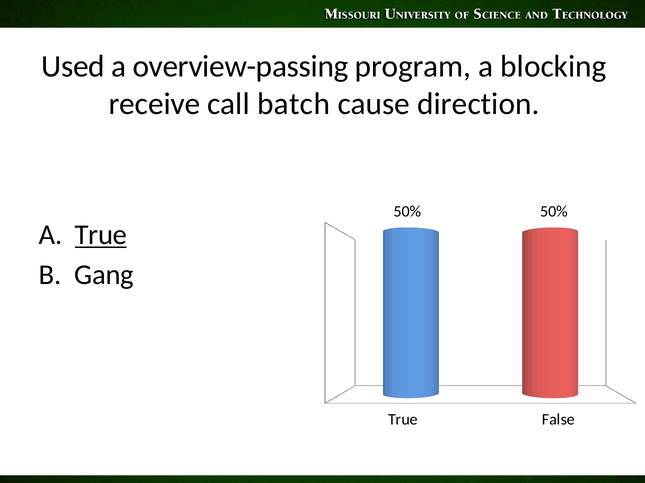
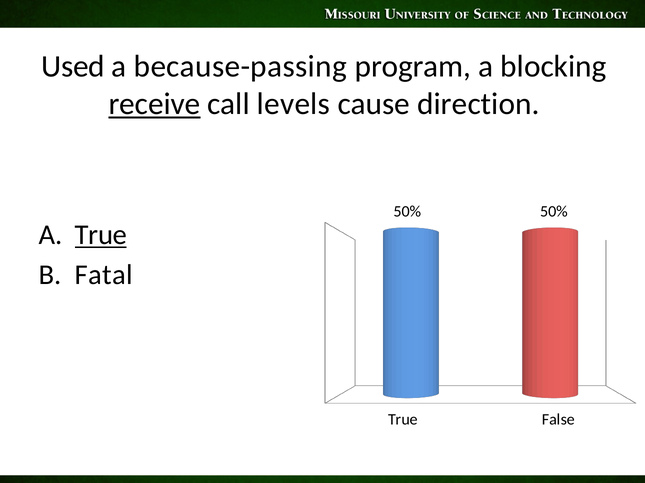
overview-passing: overview-passing -> because-passing
receive underline: none -> present
batch: batch -> levels
Gang: Gang -> Fatal
